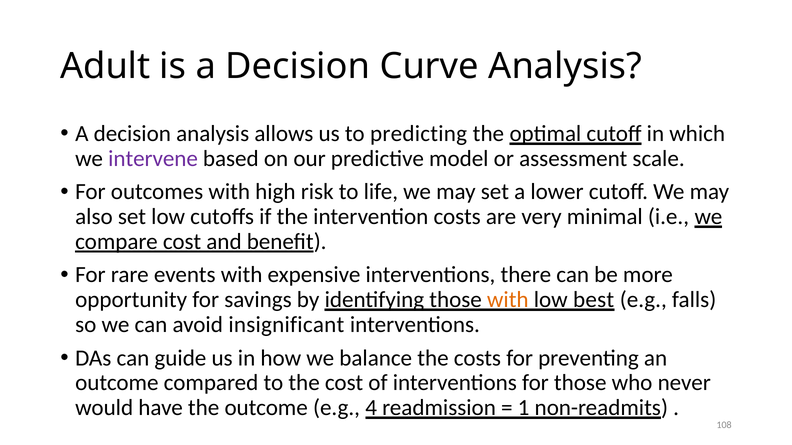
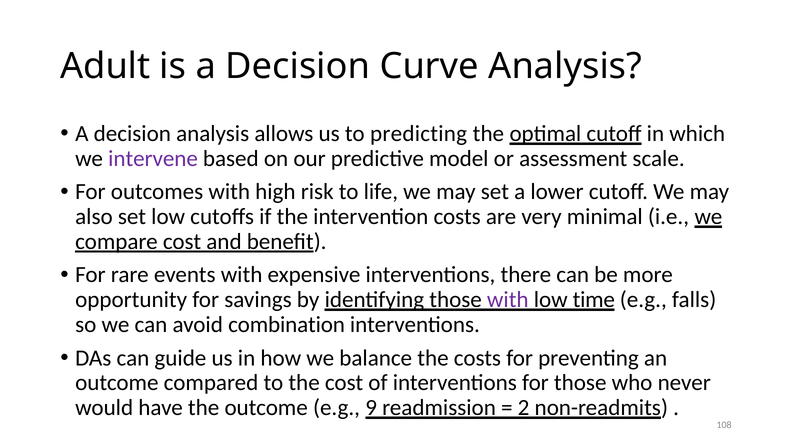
with at (508, 300) colour: orange -> purple
best: best -> time
insignificant: insignificant -> combination
4: 4 -> 9
1: 1 -> 2
